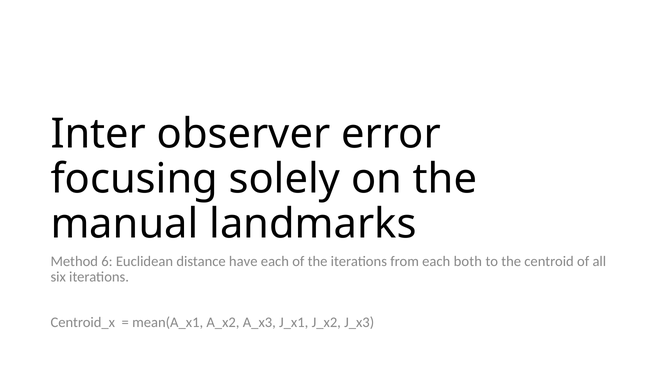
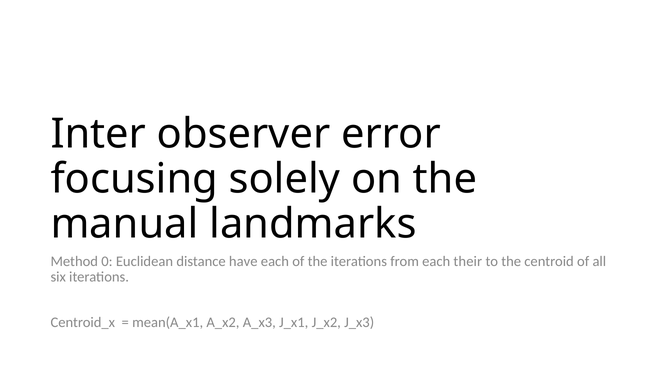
6: 6 -> 0
both: both -> their
